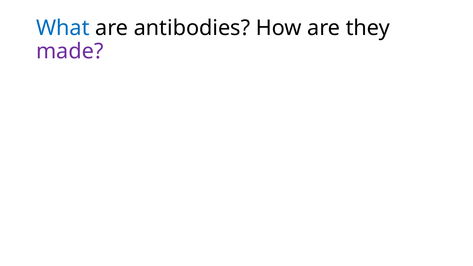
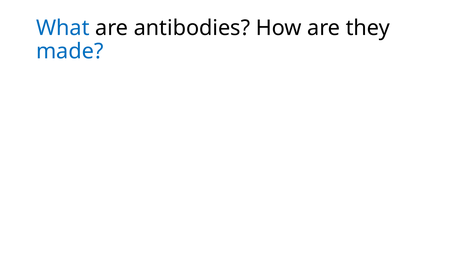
made colour: purple -> blue
